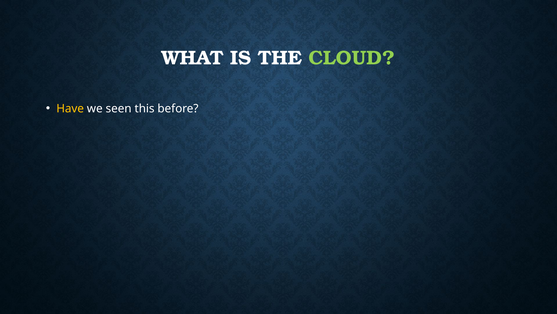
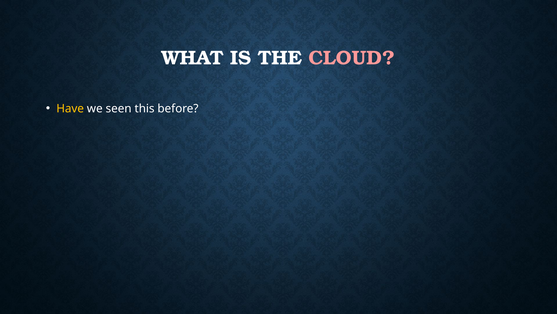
CLOUD colour: light green -> pink
